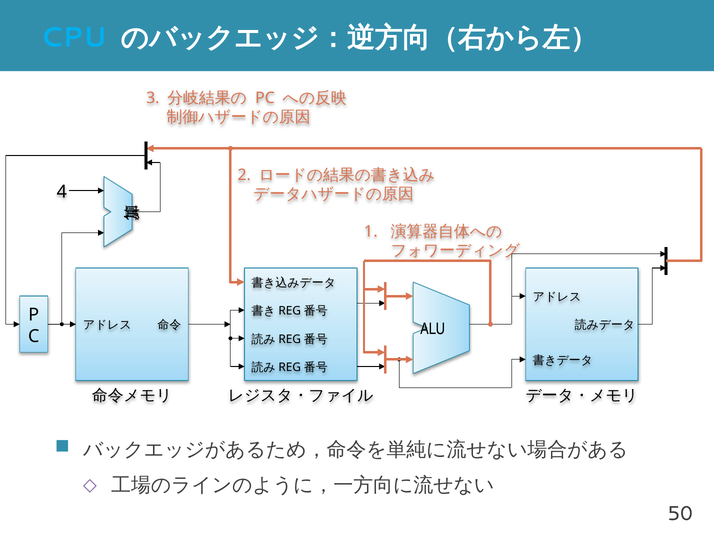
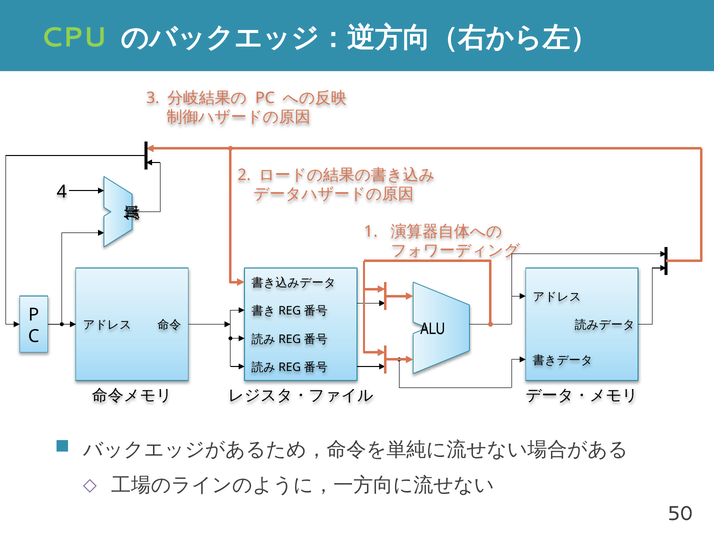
CPU colour: light blue -> light green
